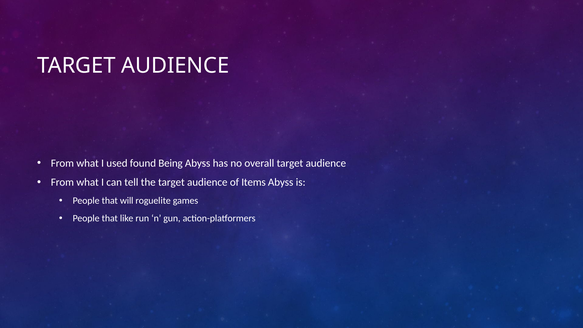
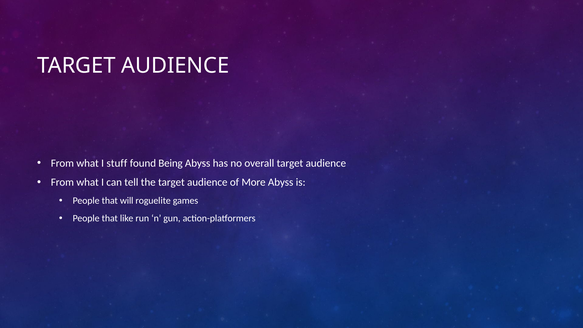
used: used -> stuff
Items: Items -> More
